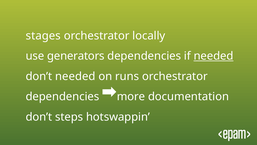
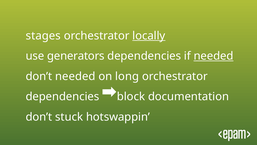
locally underline: none -> present
runs: runs -> long
more: more -> block
steps: steps -> stuck
